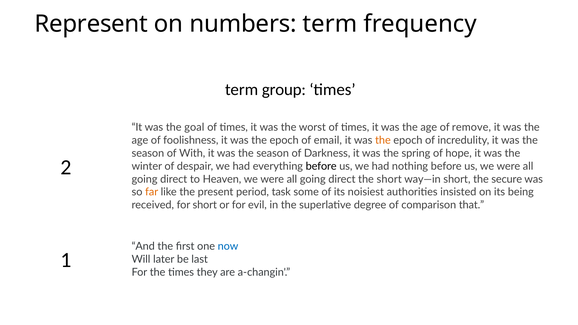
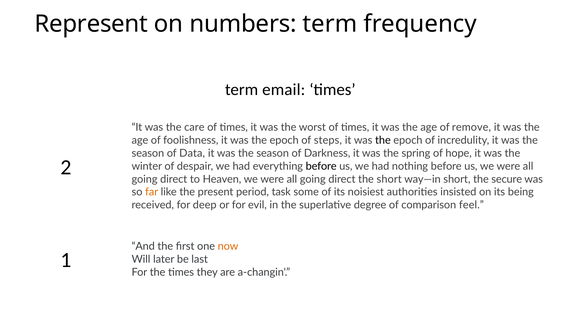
group: group -> email
goal: goal -> care
email: email -> steps
the at (383, 140) colour: orange -> black
With: With -> Data
for short: short -> deep
that: that -> feel
now colour: blue -> orange
